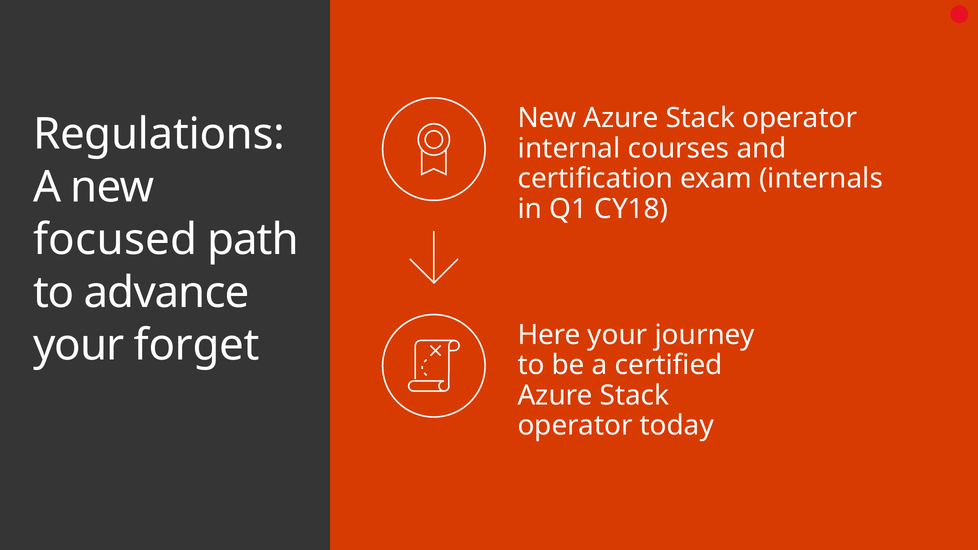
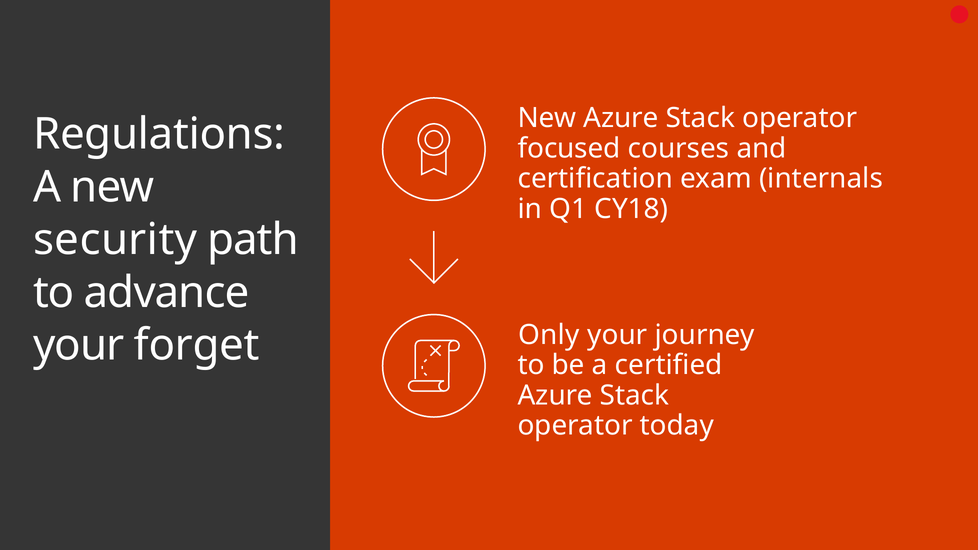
internal: internal -> focused
focused: focused -> security
Here: Here -> Only
